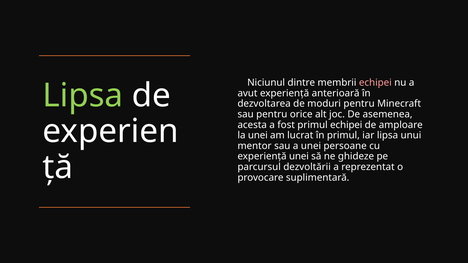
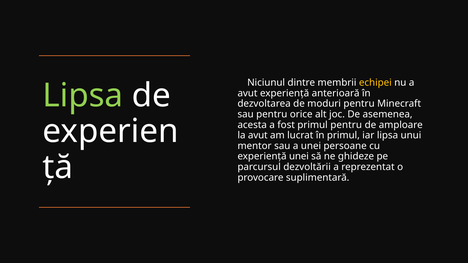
echipei at (375, 83) colour: pink -> yellow
primul echipei: echipei -> pentru
la unei: unei -> avut
